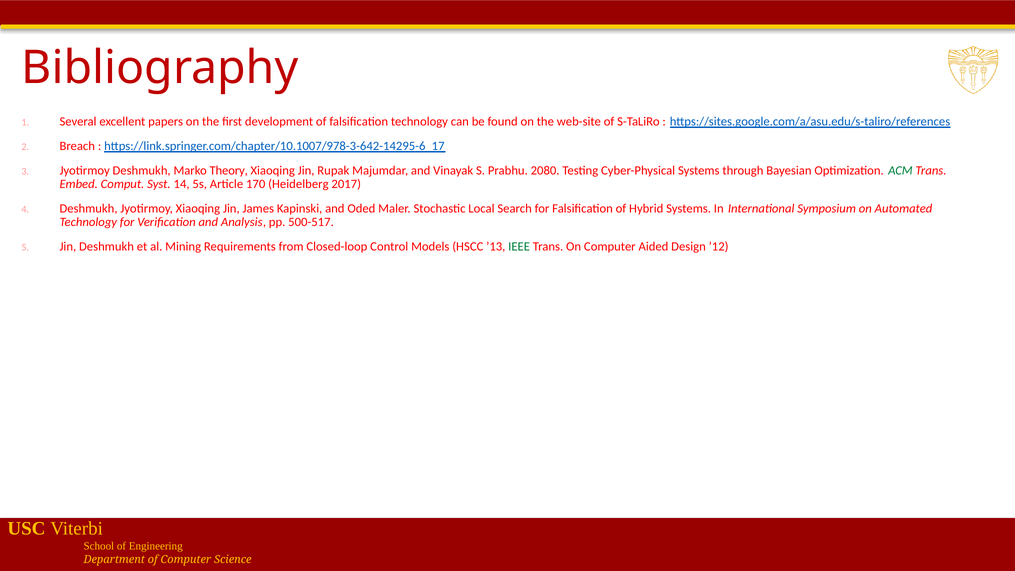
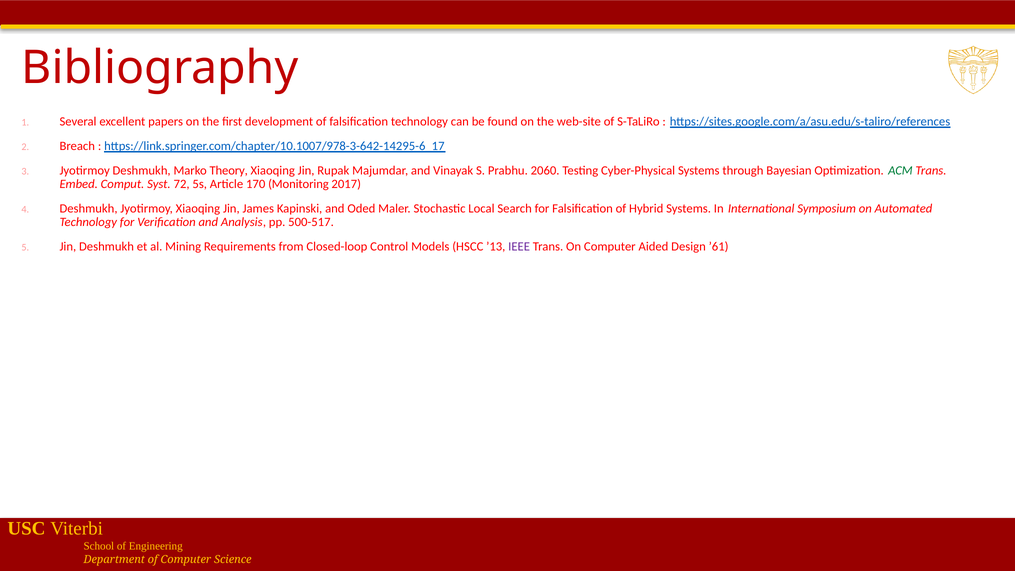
2080: 2080 -> 2060
14: 14 -> 72
Heidelberg: Heidelberg -> Monitoring
IEEE colour: green -> purple
’12: ’12 -> ’61
